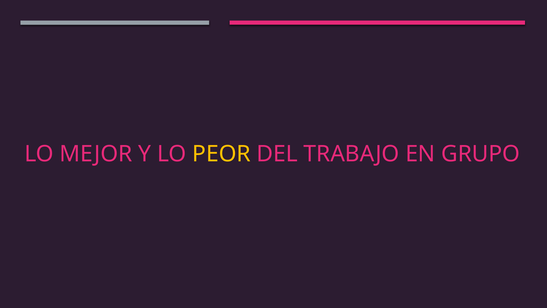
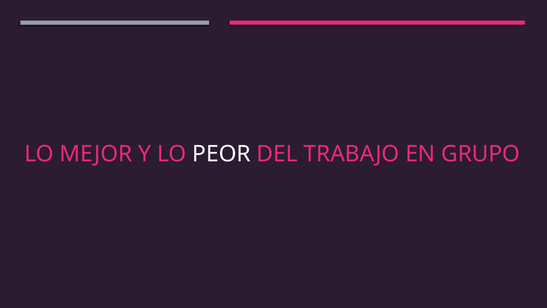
PEOR colour: yellow -> white
